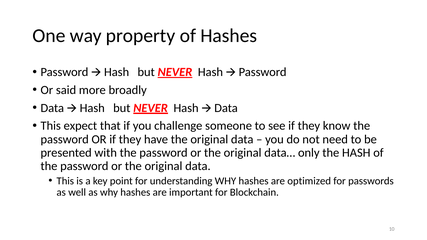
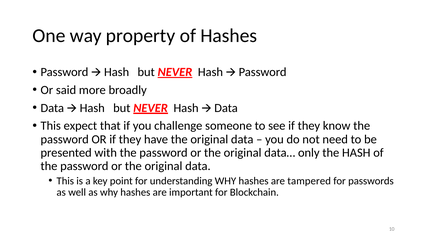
optimized: optimized -> tampered
